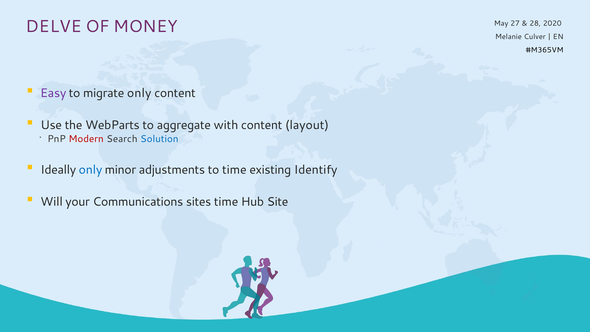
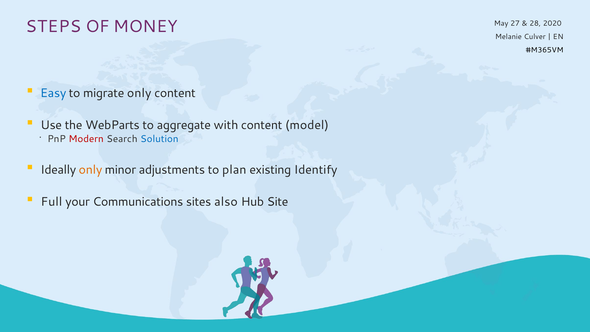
DELVE: DELVE -> STEPS
Easy colour: purple -> blue
layout: layout -> model
only at (90, 170) colour: blue -> orange
to time: time -> plan
Will: Will -> Full
sites time: time -> also
